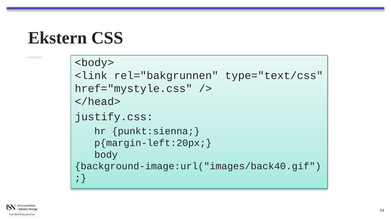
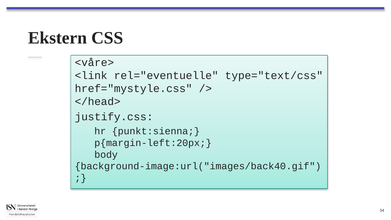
<body>: <body> -> <våre>
rel="bakgrunnen: rel="bakgrunnen -> rel="eventuelle
